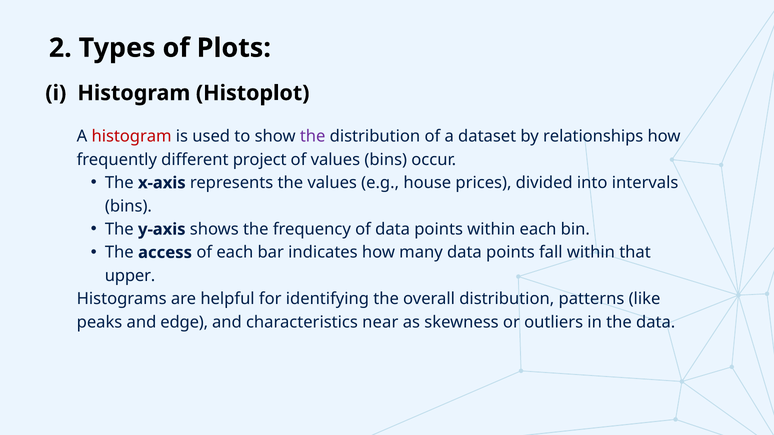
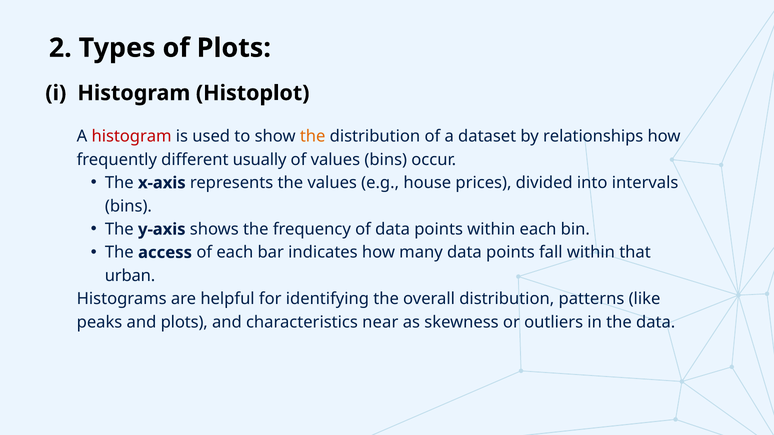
the at (313, 136) colour: purple -> orange
project: project -> usually
upper: upper -> urban
and edge: edge -> plots
